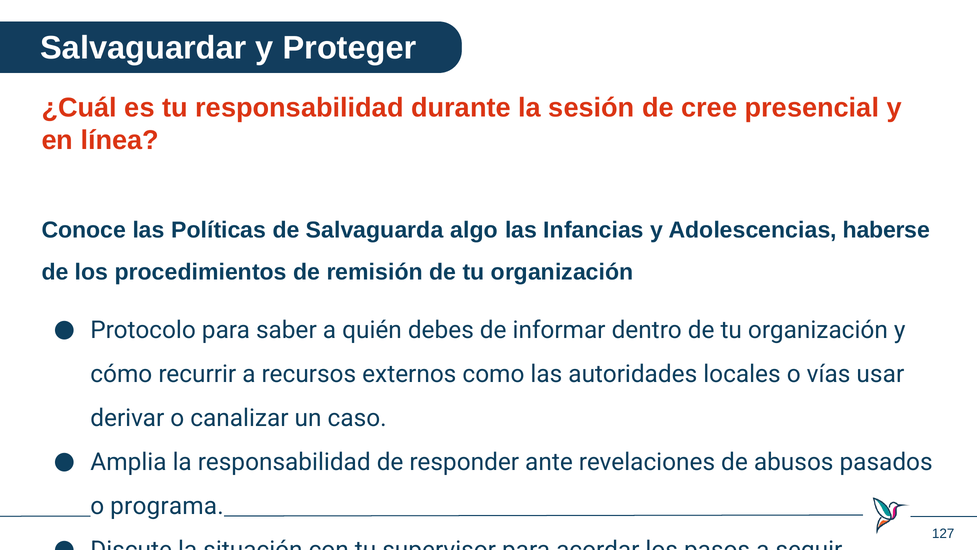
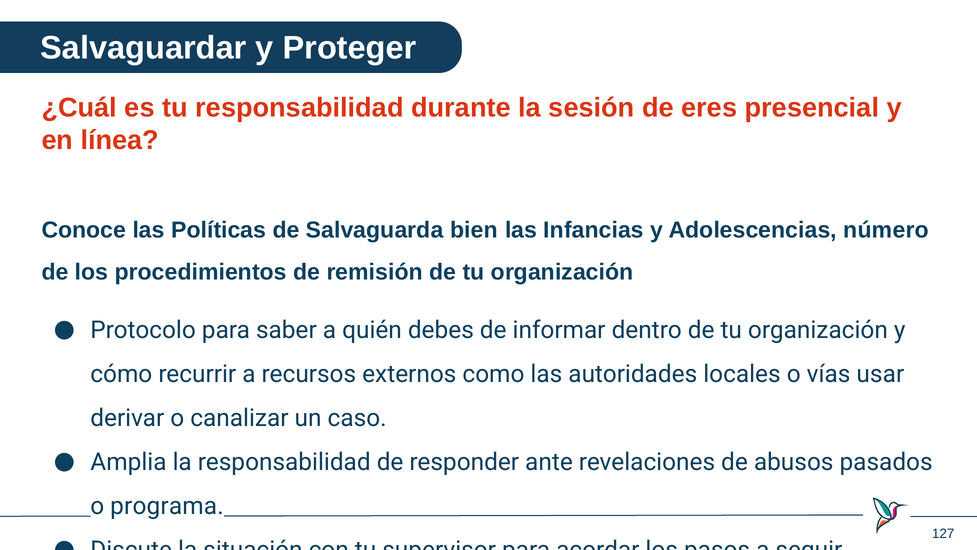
cree: cree -> eres
algo: algo -> bien
haberse: haberse -> número
